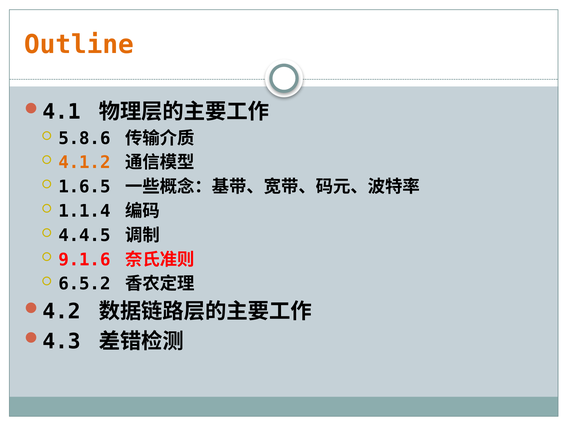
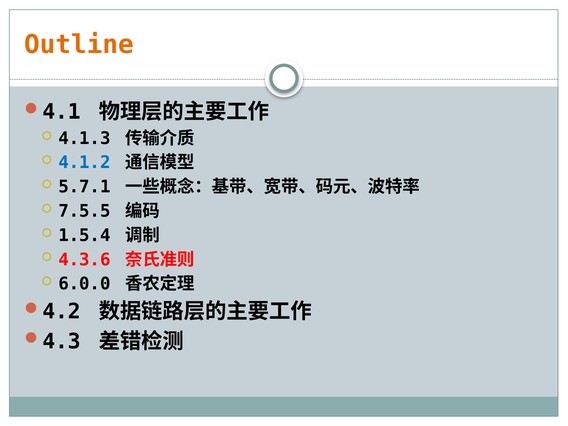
5.8.6: 5.8.6 -> 4.1.3
4.1.2 colour: orange -> blue
1.6.5: 1.6.5 -> 5.7.1
1.1.4: 1.1.4 -> 7.5.5
4.4.5: 4.4.5 -> 1.5.4
9.1.6: 9.1.6 -> 4.3.6
6.5.2: 6.5.2 -> 6.0.0
